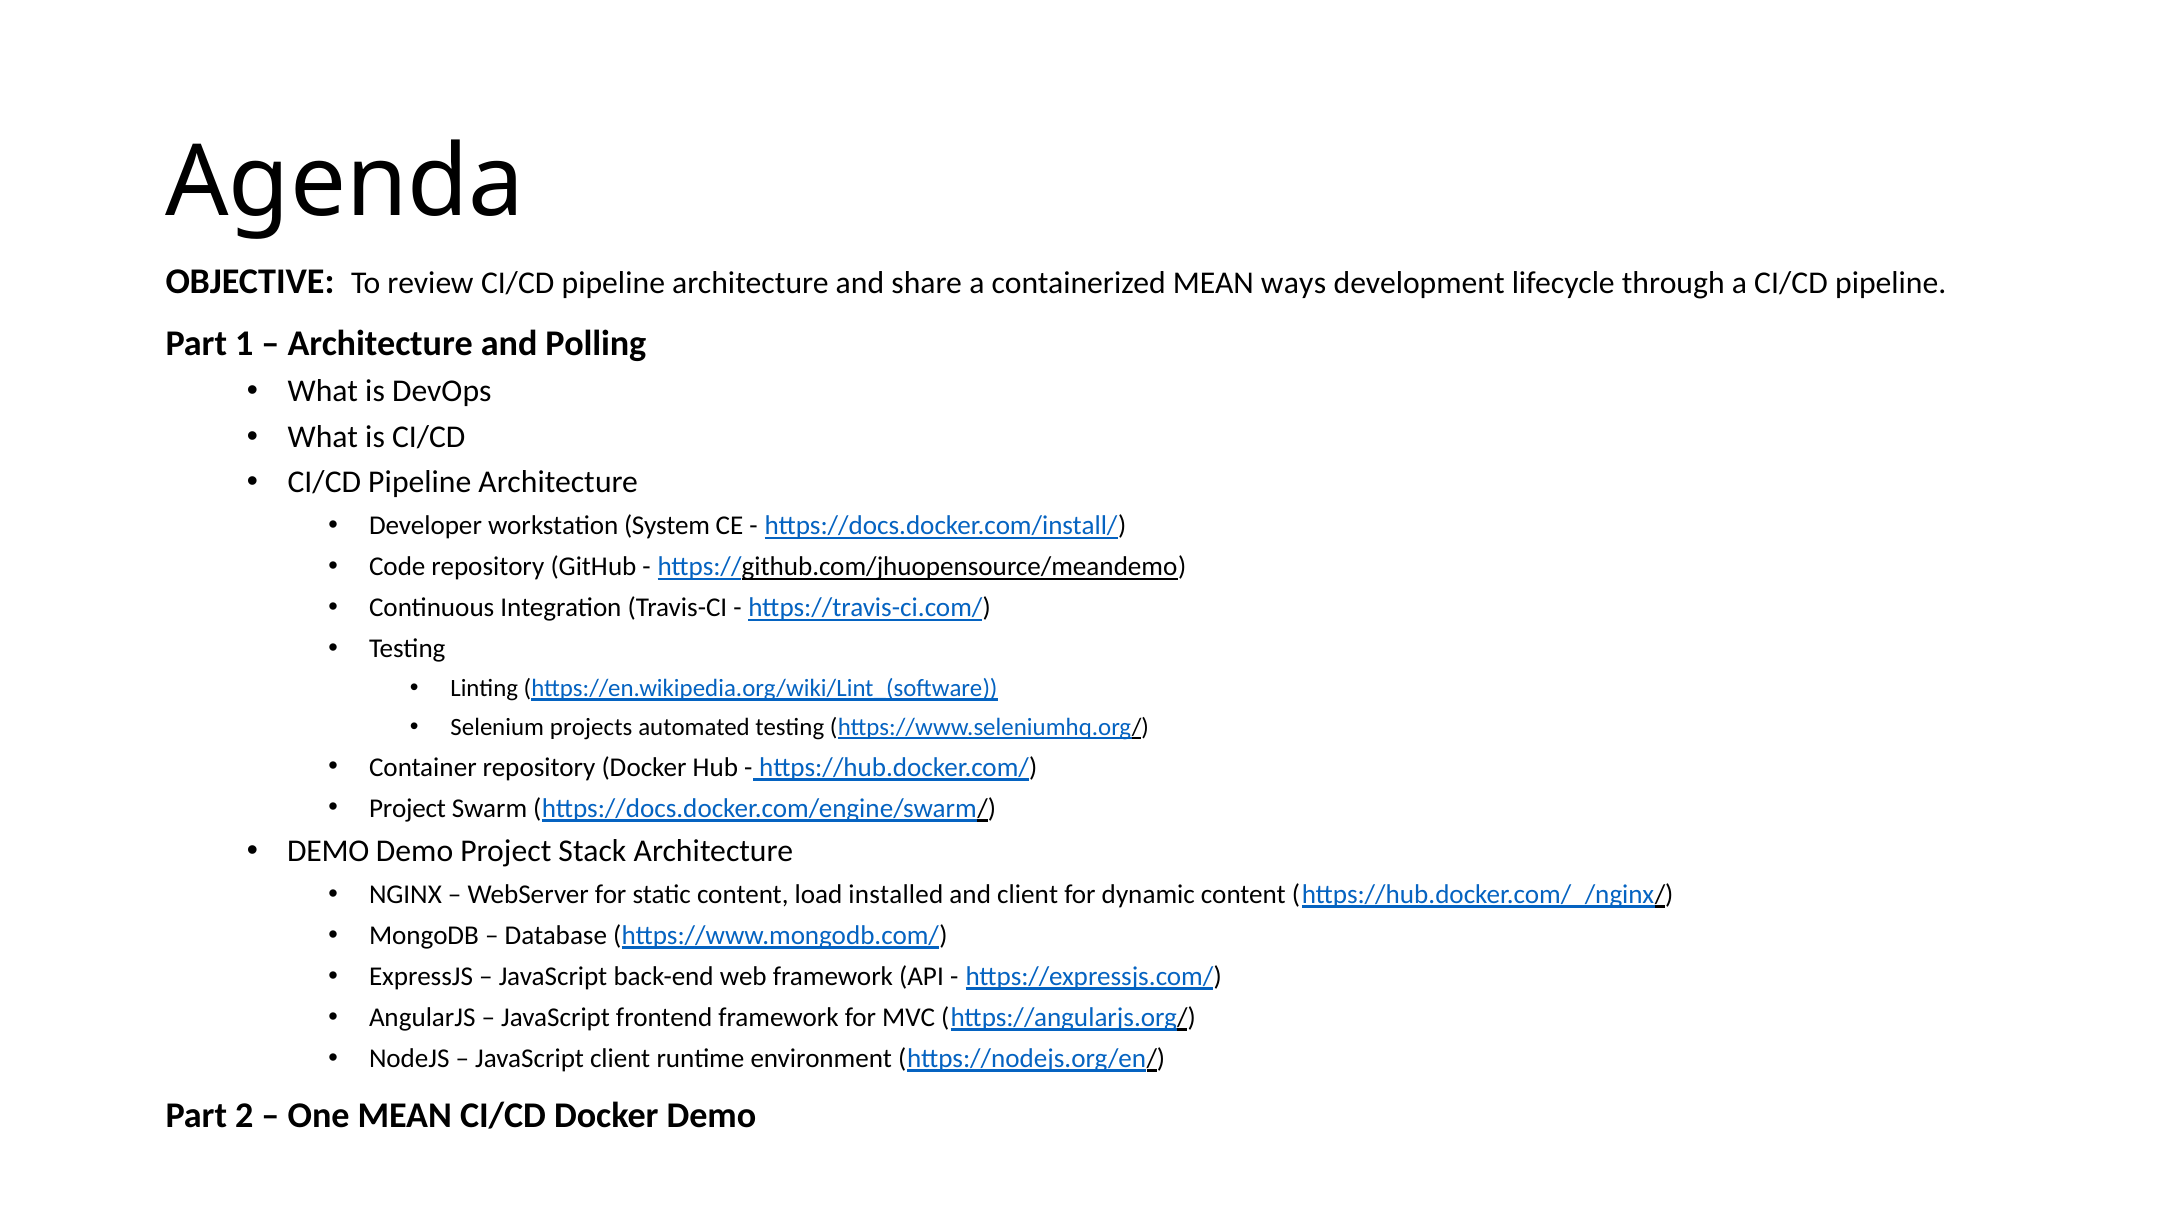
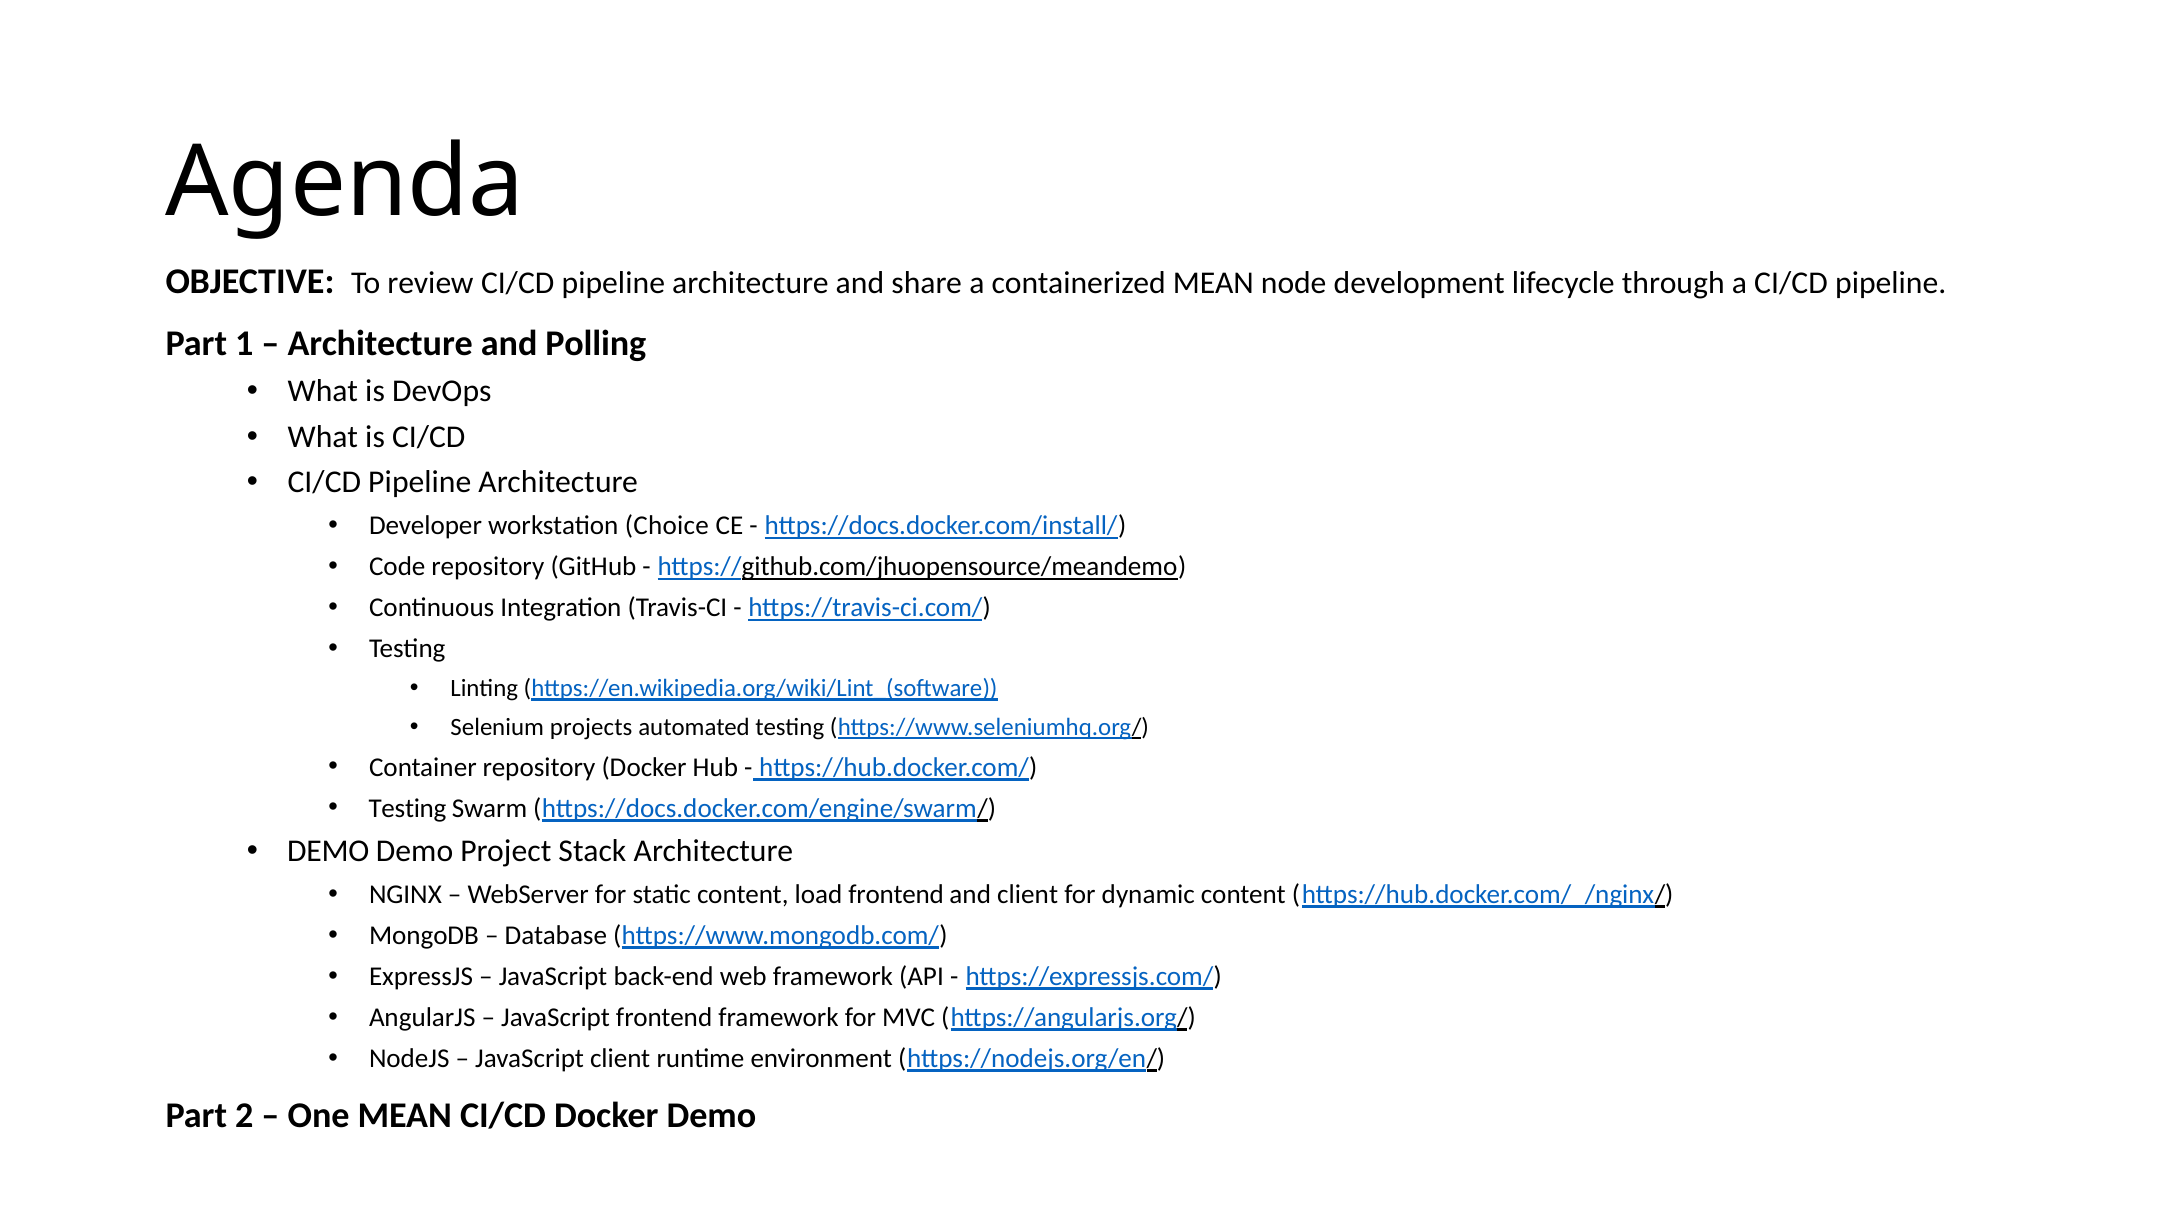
ways: ways -> node
System: System -> Choice
Project at (407, 808): Project -> Testing
load installed: installed -> frontend
